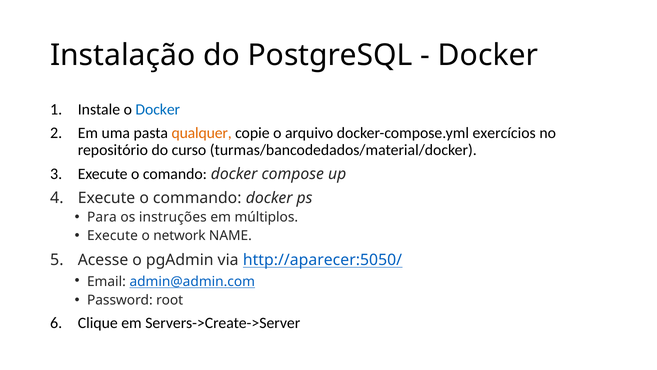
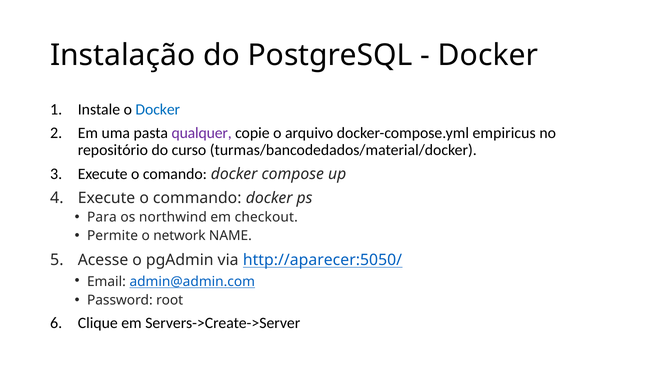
qualquer colour: orange -> purple
exercícios: exercícios -> empiricus
instruções: instruções -> northwind
múltiplos: múltiplos -> checkout
Execute at (112, 235): Execute -> Permite
